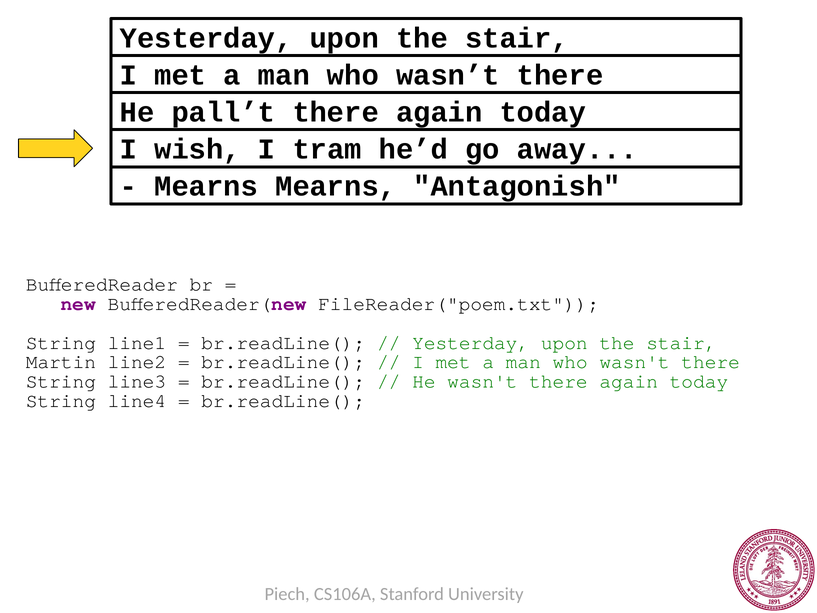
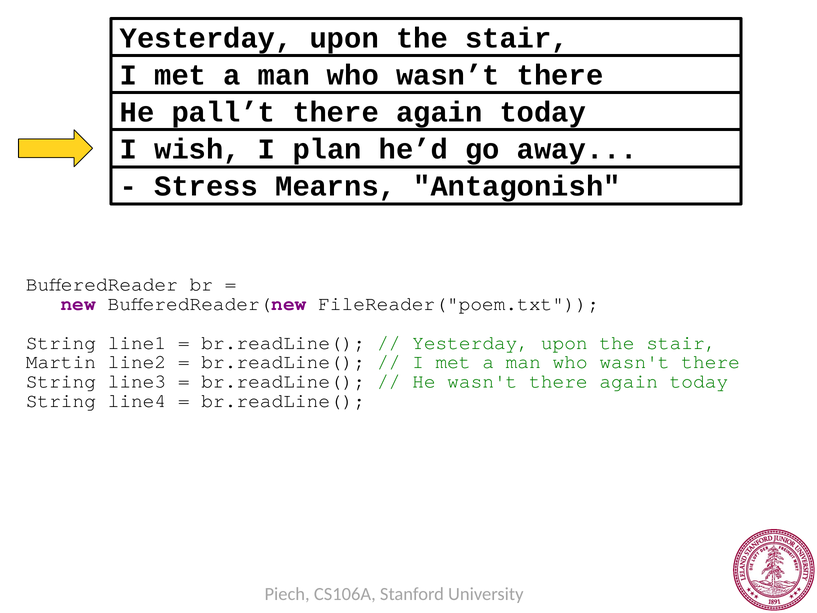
tram: tram -> plan
Mearns at (206, 186): Mearns -> Stress
